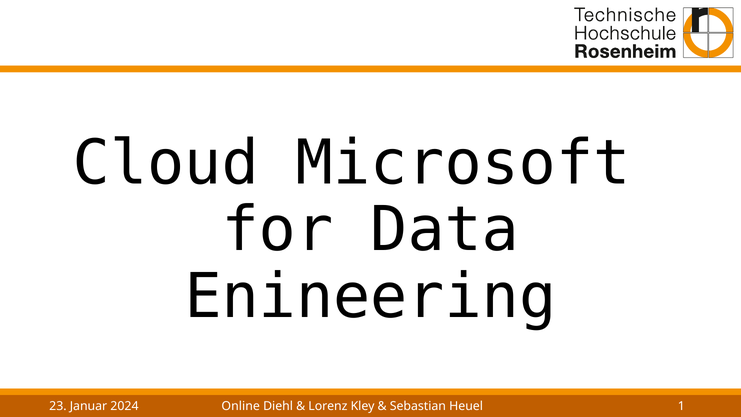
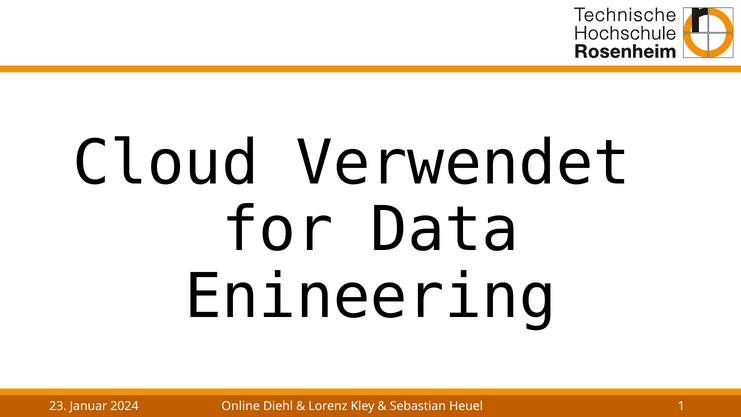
Microsoft: Microsoft -> Verwendet
